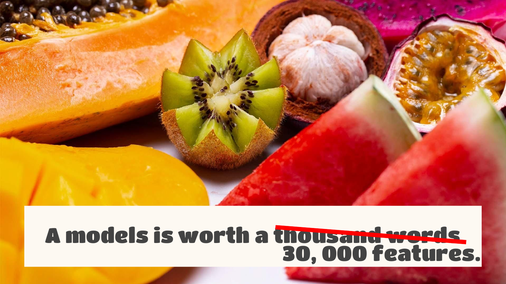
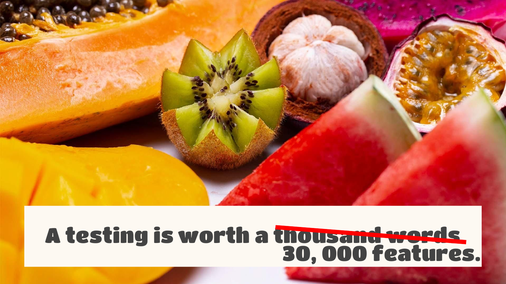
models: models -> testing
